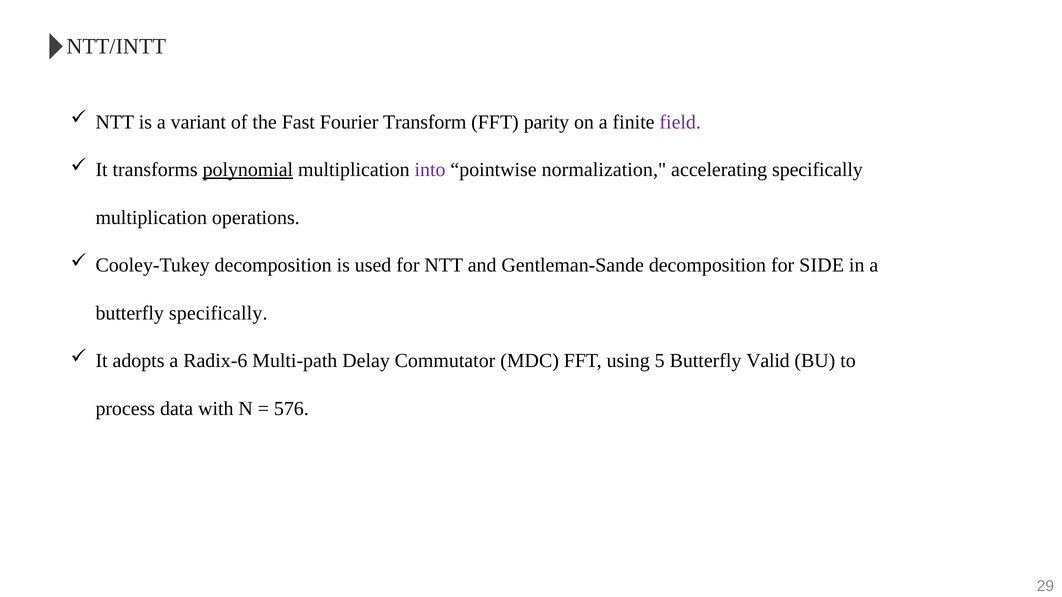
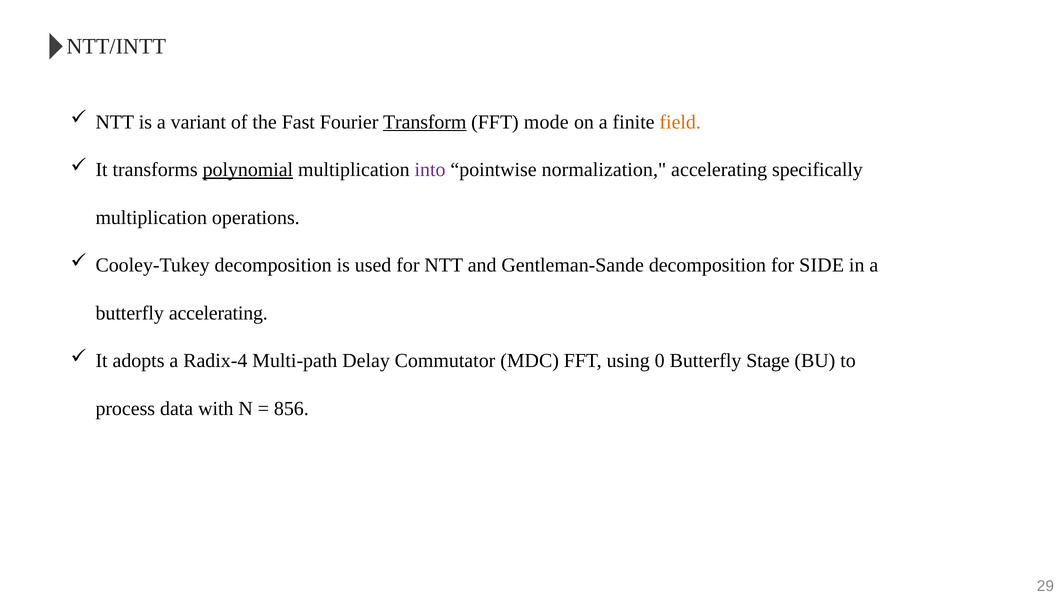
Transform underline: none -> present
parity: parity -> mode
field colour: purple -> orange
butterfly specifically: specifically -> accelerating
Radix-6: Radix-6 -> Radix-4
5: 5 -> 0
Valid: Valid -> Stage
576: 576 -> 856
